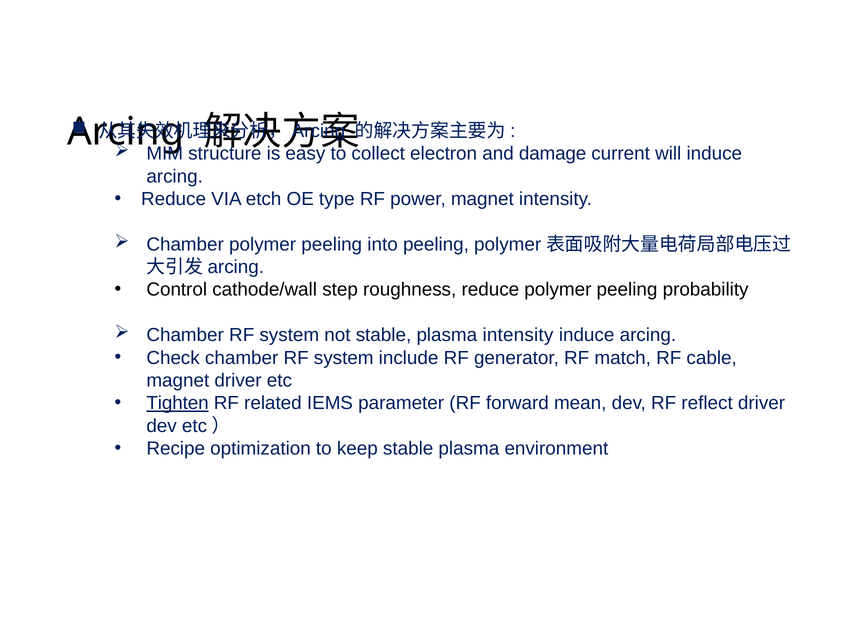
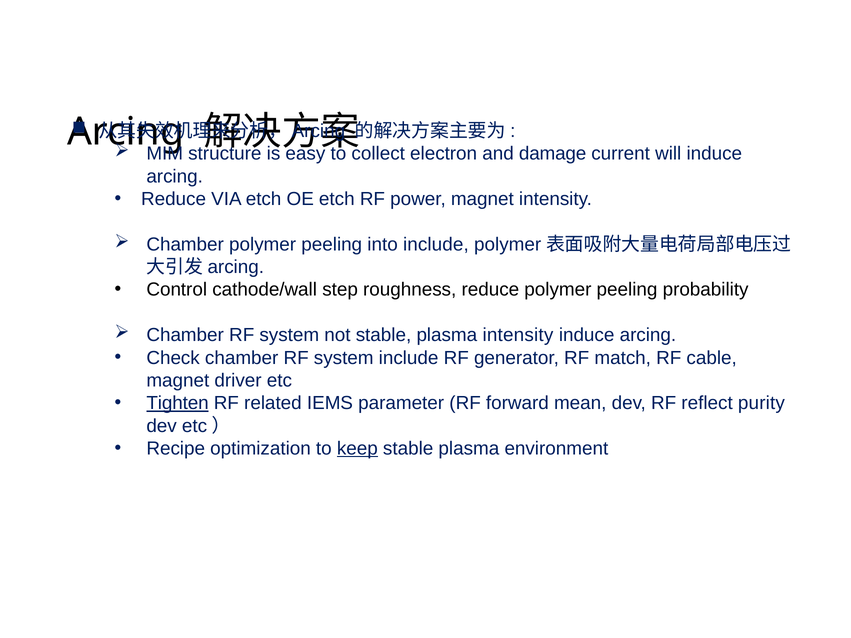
OE type: type -> etch
into peeling: peeling -> include
reflect driver: driver -> purity
keep underline: none -> present
